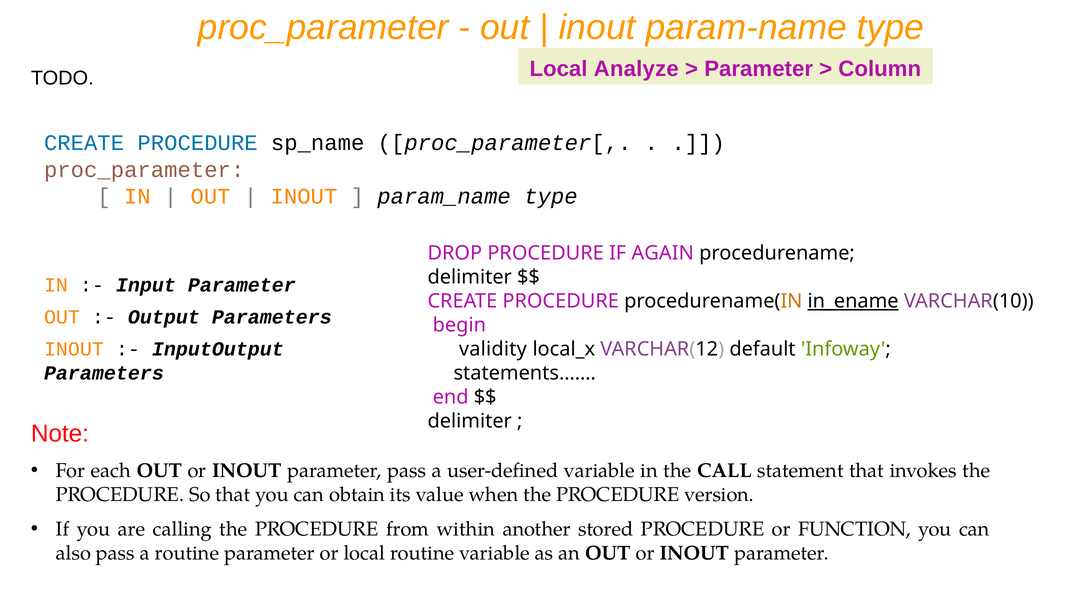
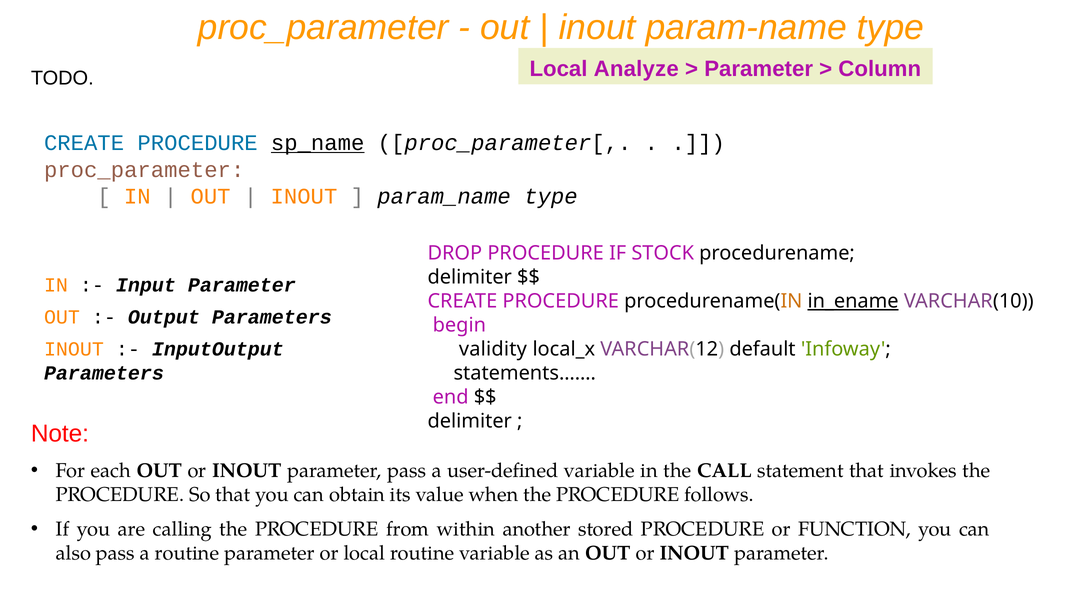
sp_name underline: none -> present
AGAIN: AGAIN -> STOCK
version: version -> follows
